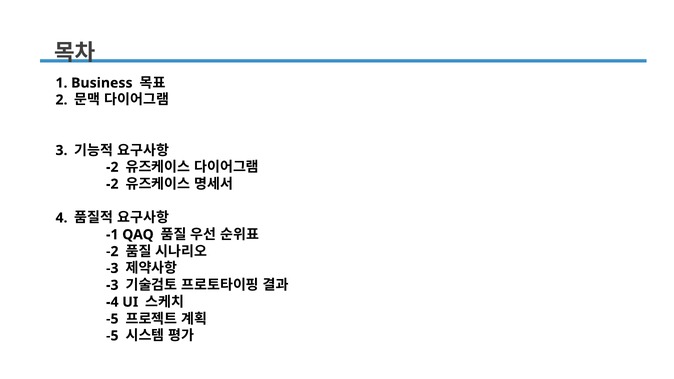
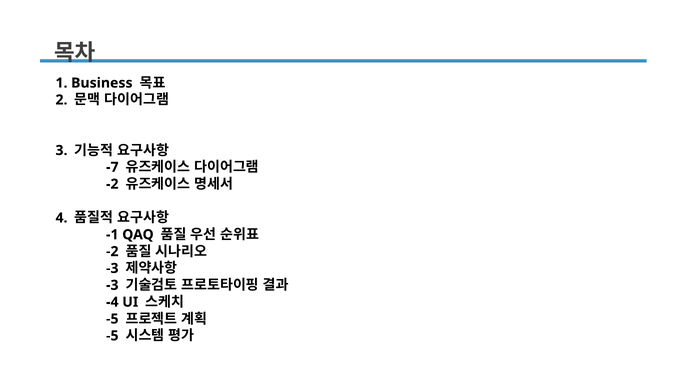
-2 at (112, 167): -2 -> -7
